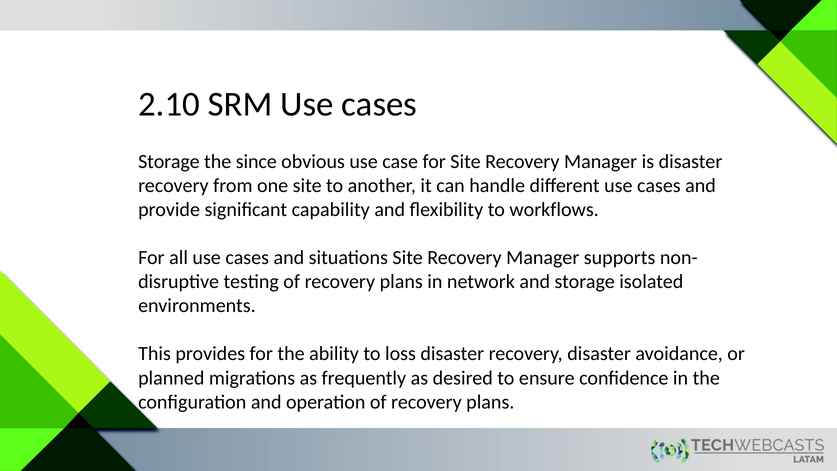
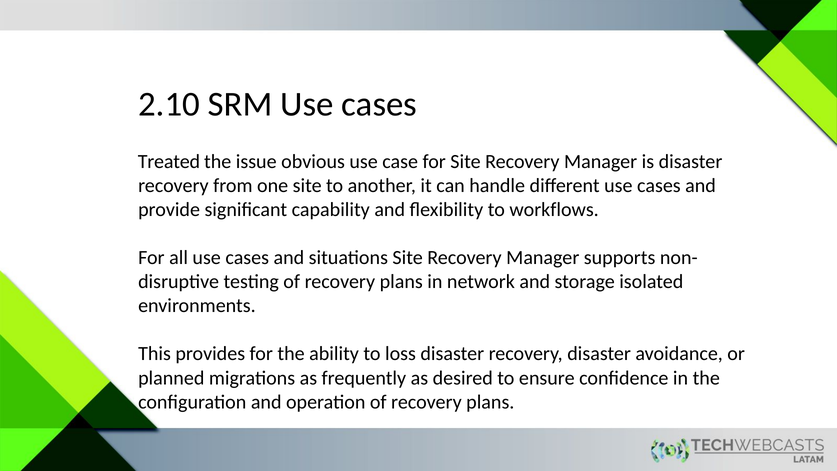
Storage at (169, 161): Storage -> Treated
since: since -> issue
